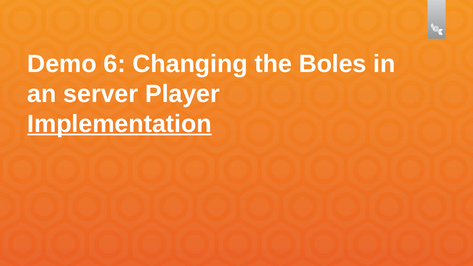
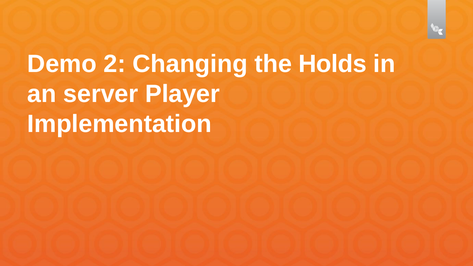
6: 6 -> 2
Boles: Boles -> Holds
Implementation underline: present -> none
